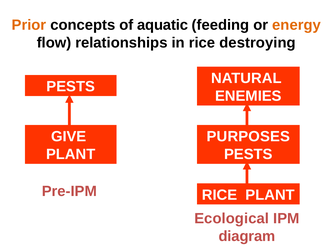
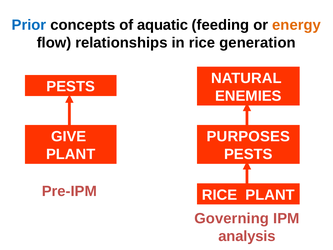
Prior colour: orange -> blue
destroying: destroying -> generation
Ecological: Ecological -> Governing
diagram: diagram -> analysis
